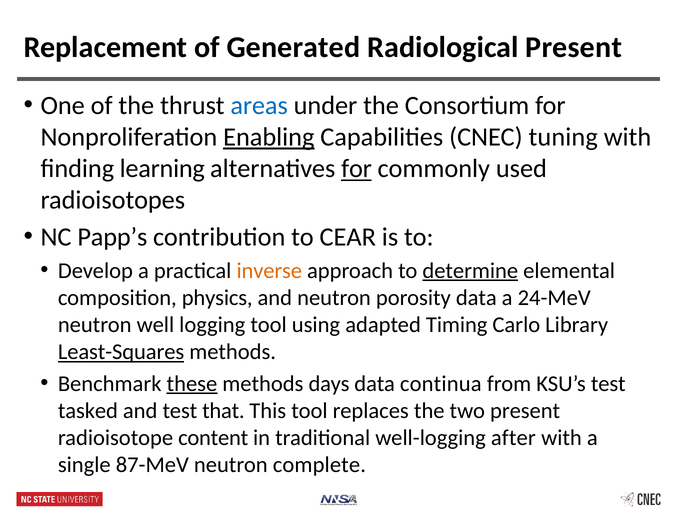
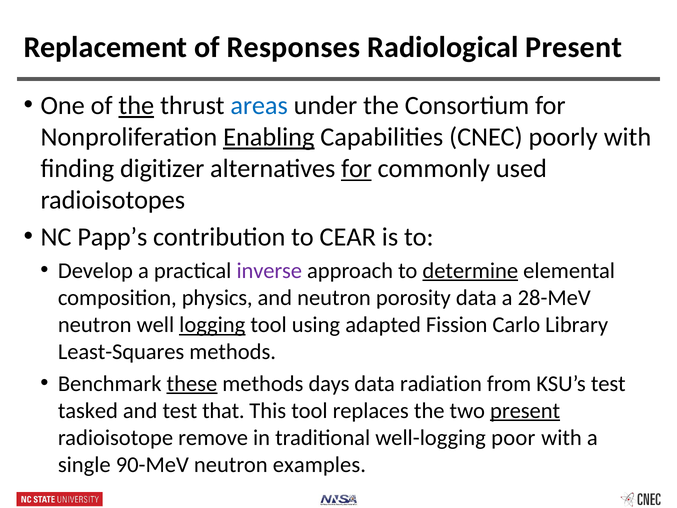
Generated: Generated -> Responses
the at (136, 106) underline: none -> present
tuning: tuning -> poorly
learning: learning -> digitizer
inverse colour: orange -> purple
24-MeV: 24-MeV -> 28-MeV
logging underline: none -> present
Timing: Timing -> Fission
Least-Squares underline: present -> none
continua: continua -> radiation
present at (525, 410) underline: none -> present
content: content -> remove
after: after -> poor
87-MeV: 87-MeV -> 90-MeV
complete: complete -> examples
